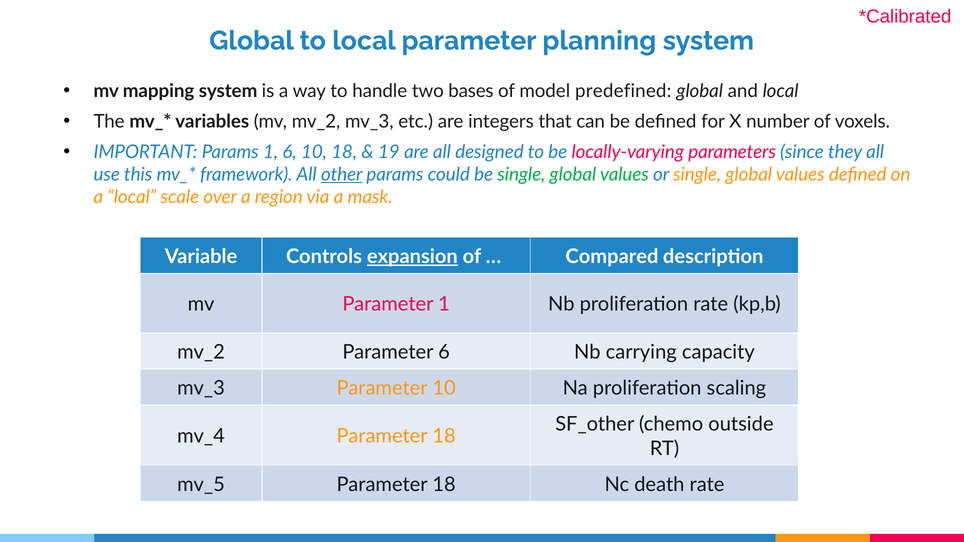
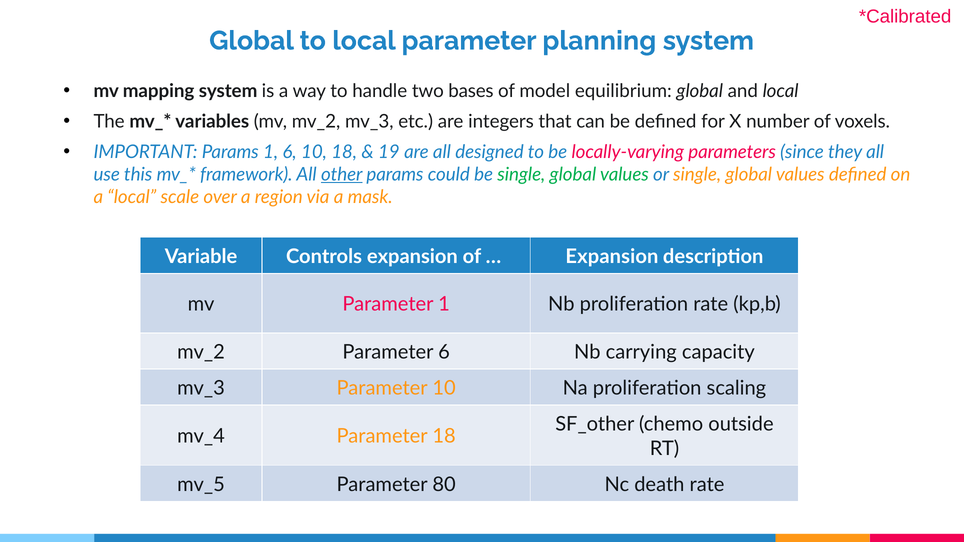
predefined: predefined -> equilibrium
expansion at (412, 257) underline: present -> none
Compared at (612, 257): Compared -> Expansion
18 at (444, 485): 18 -> 80
